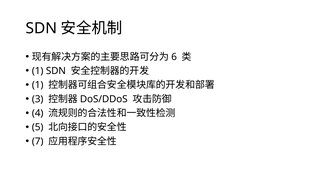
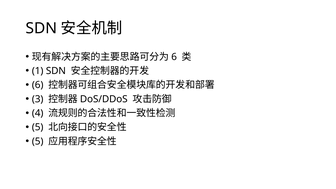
1 at (38, 85): 1 -> 6
7 at (38, 141): 7 -> 5
